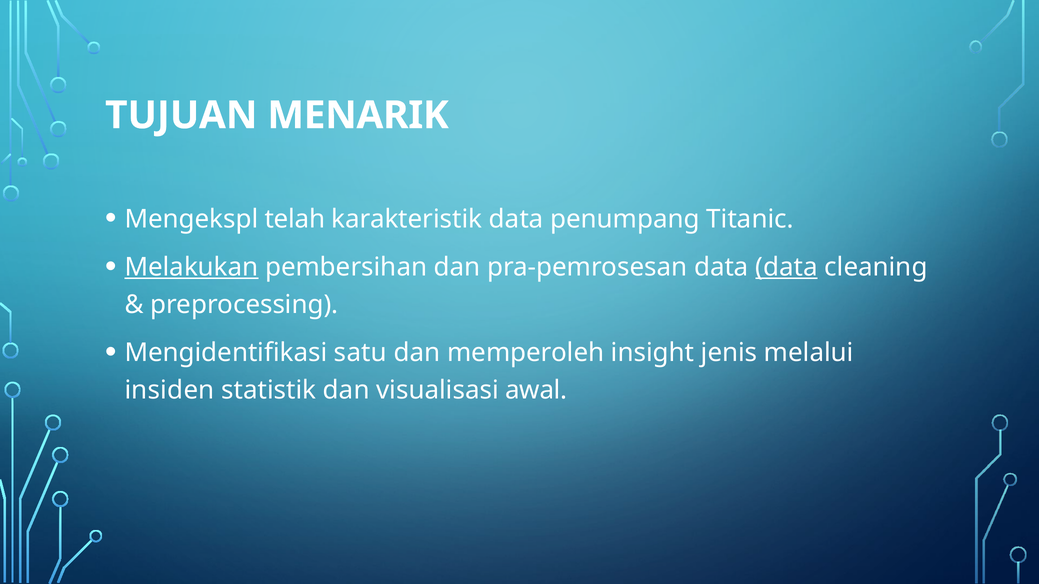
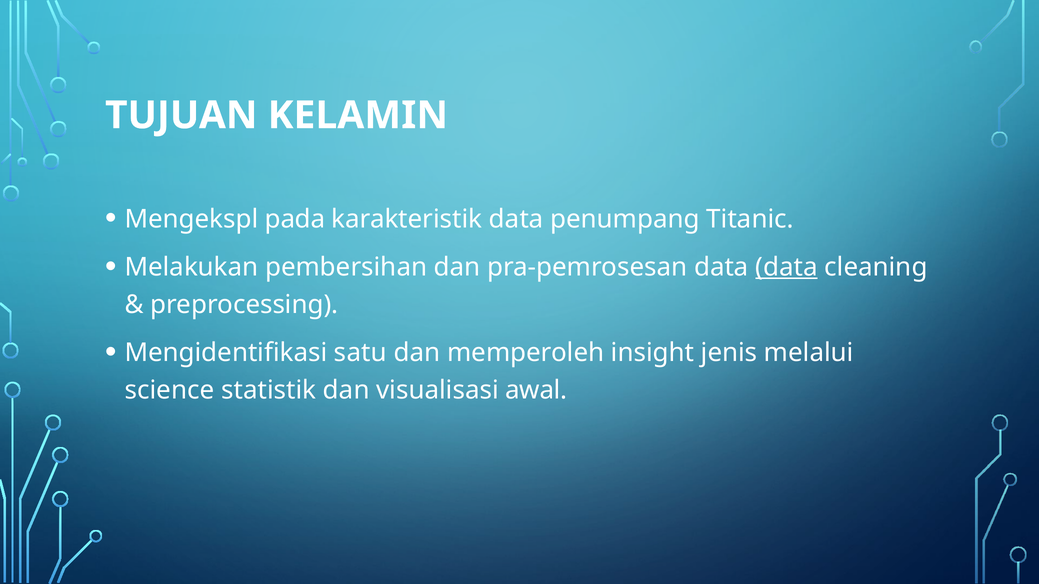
MENARIK: MENARIK -> KELAMIN
telah: telah -> pada
Melakukan underline: present -> none
insiden: insiden -> science
